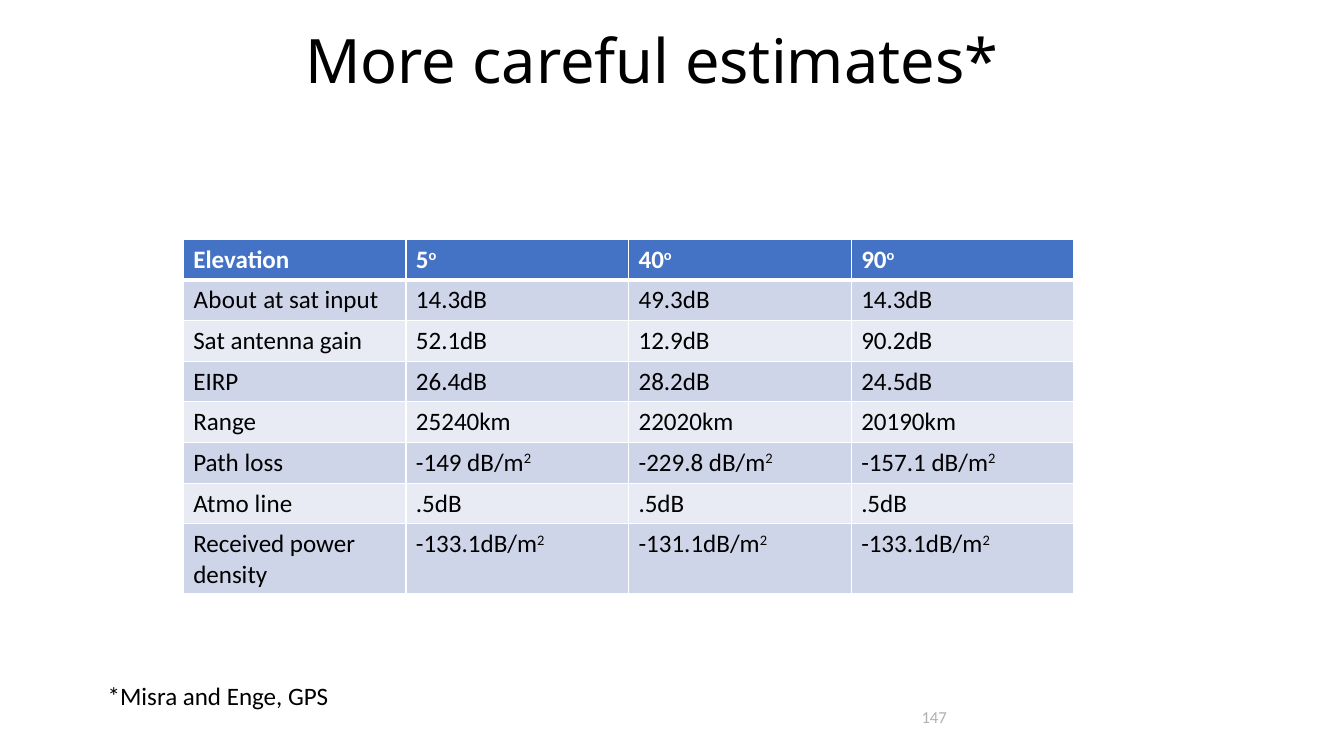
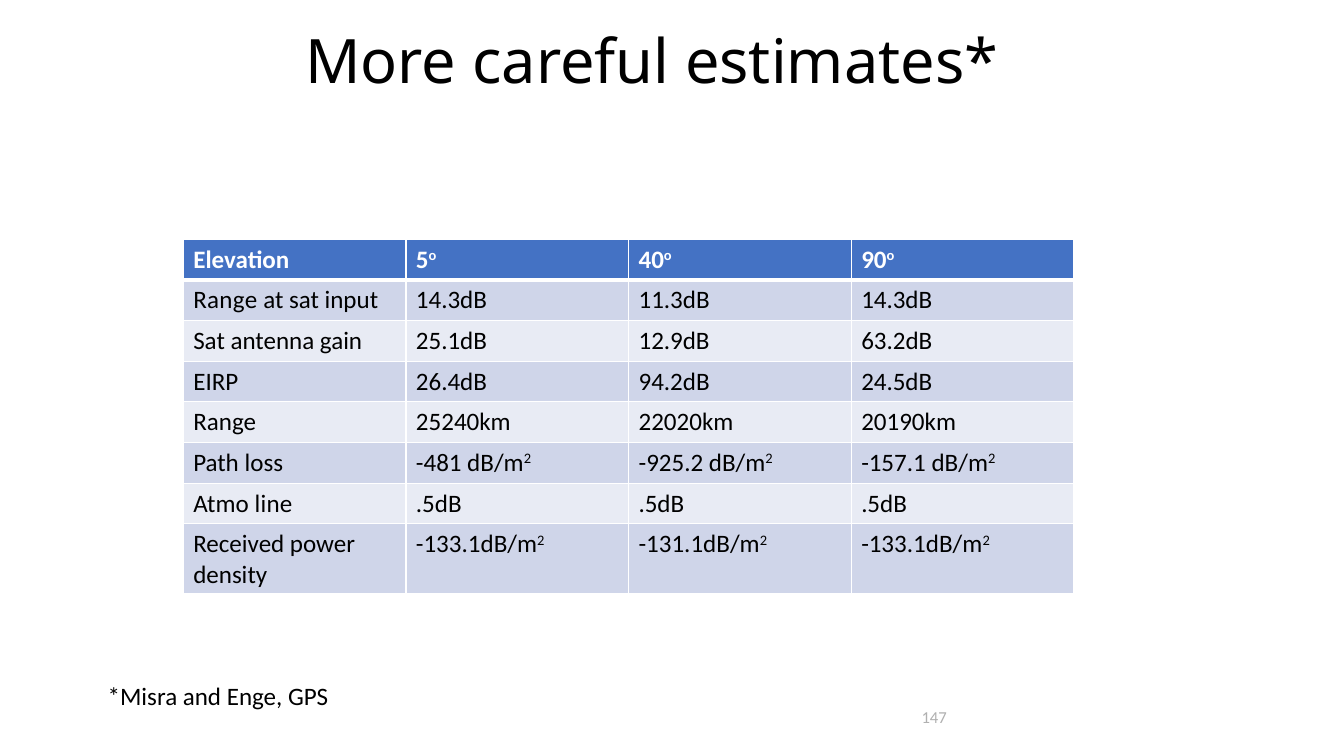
About at (225, 300): About -> Range
49.3dB: 49.3dB -> 11.3dB
52.1dB: 52.1dB -> 25.1dB
90.2dB: 90.2dB -> 63.2dB
28.2dB: 28.2dB -> 94.2dB
-149: -149 -> -481
-229.8: -229.8 -> -925.2
